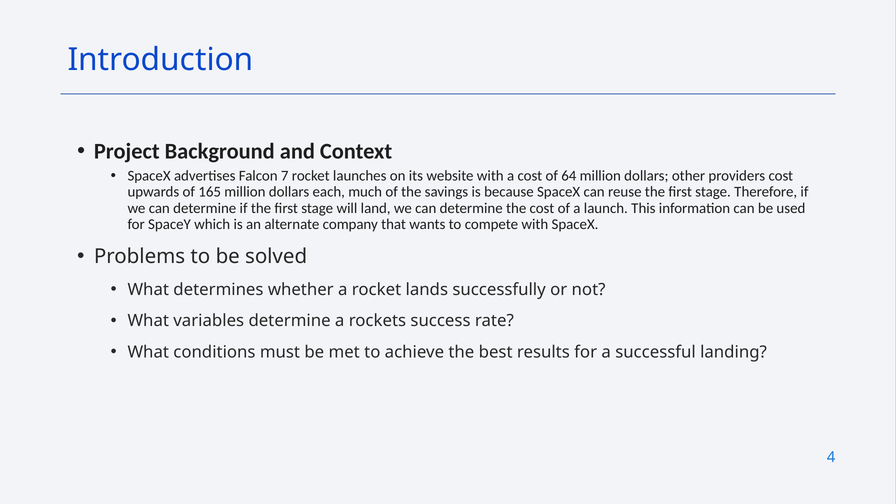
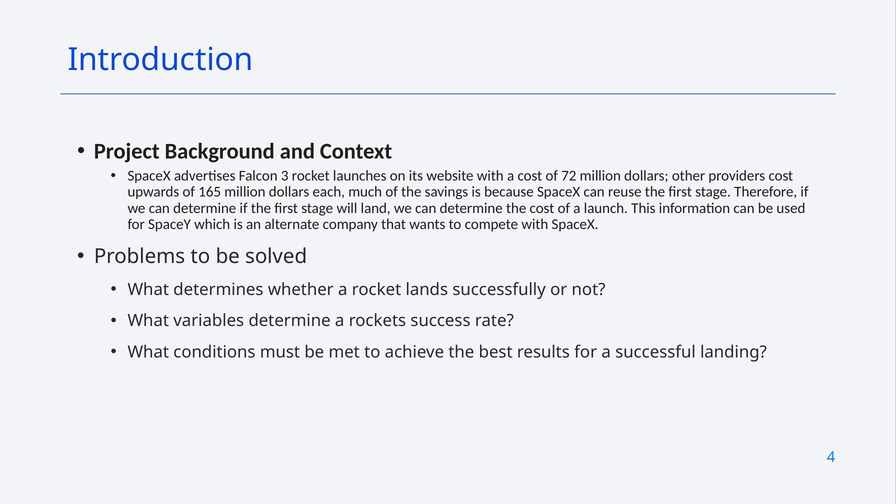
7: 7 -> 3
64: 64 -> 72
